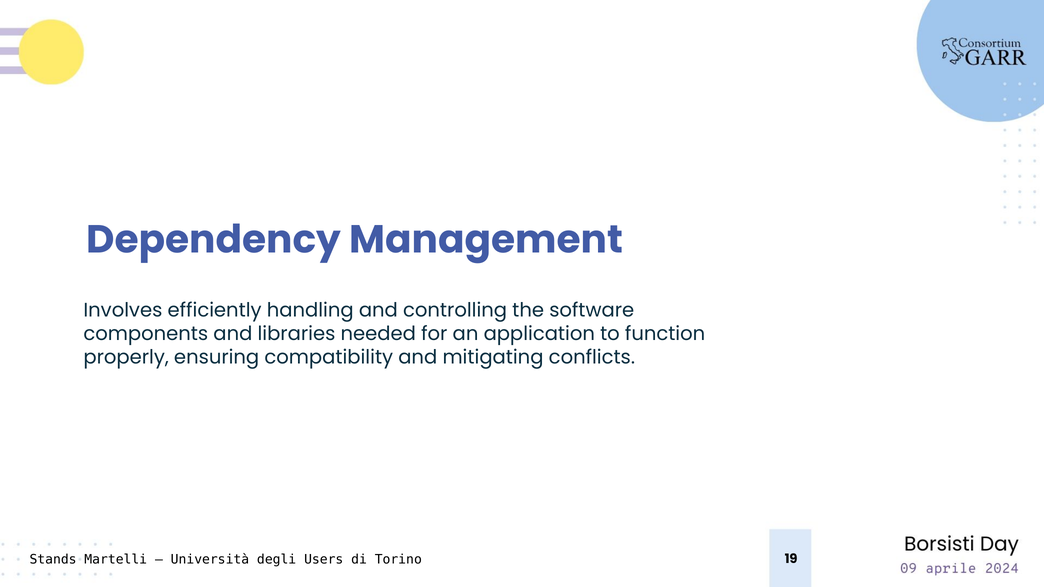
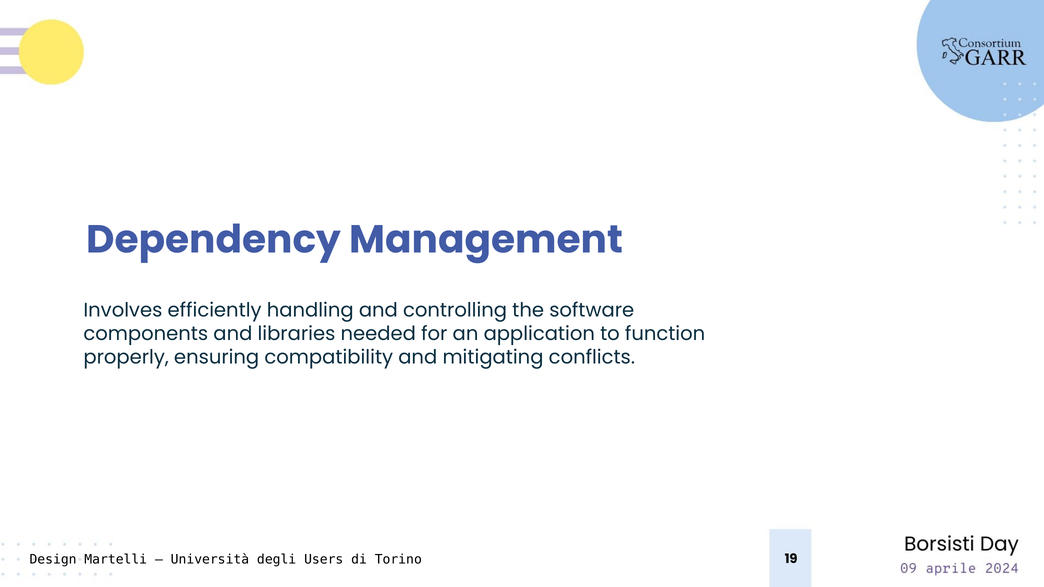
Stands: Stands -> Design
